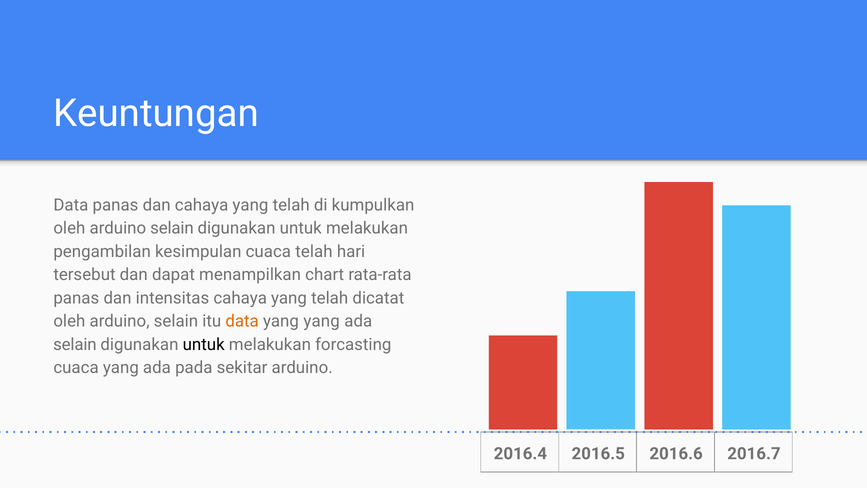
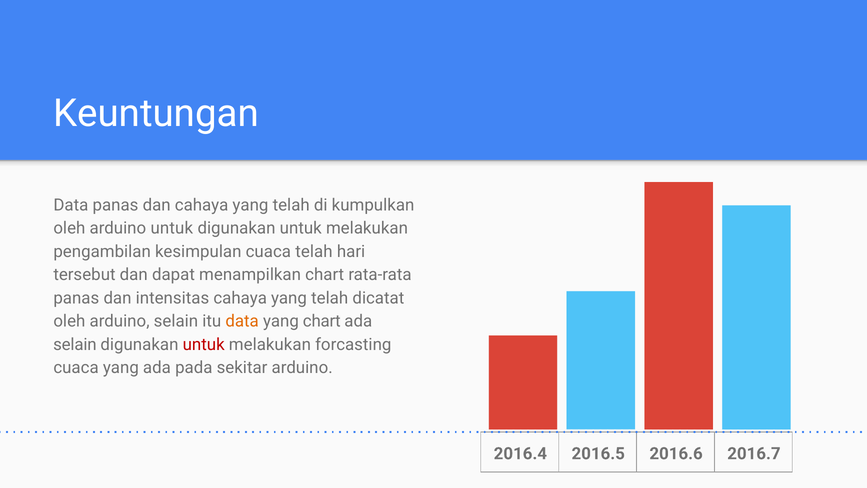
selain at (172, 228): selain -> untuk
yang yang: yang -> chart
untuk at (204, 344) colour: black -> red
